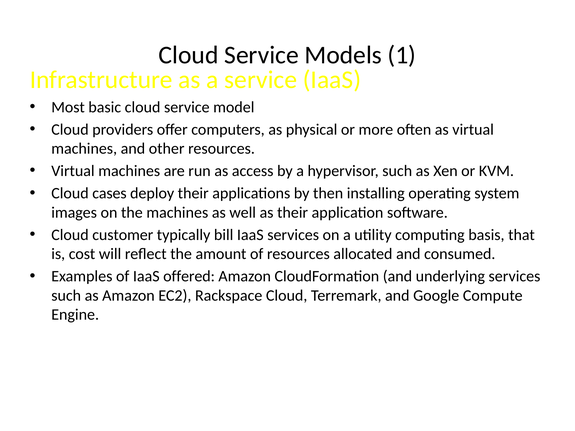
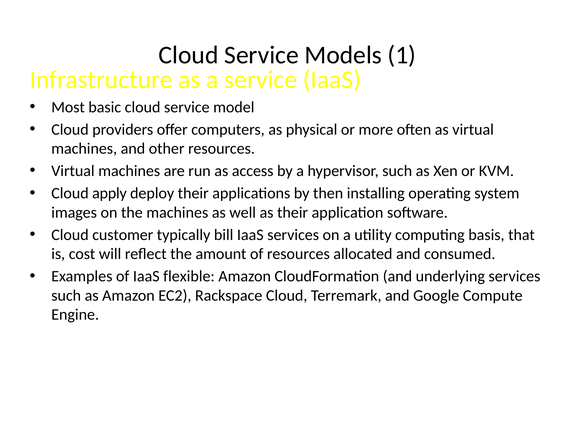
cases: cases -> apply
offered: offered -> flexible
